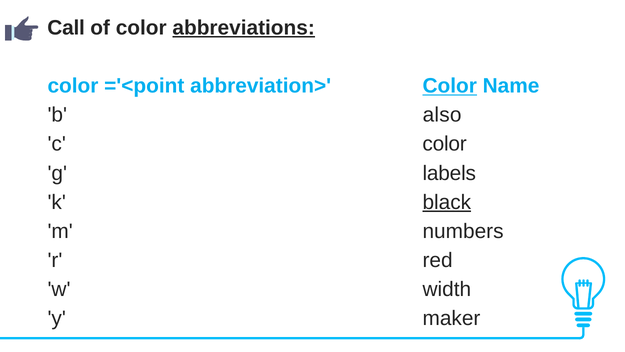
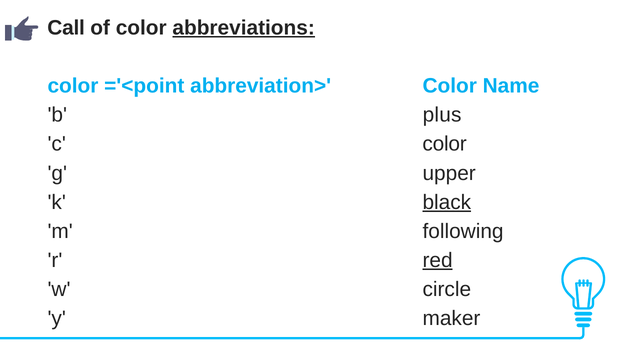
Color at (450, 86) underline: present -> none
also: also -> plus
labels: labels -> upper
numbers: numbers -> following
red underline: none -> present
width: width -> circle
